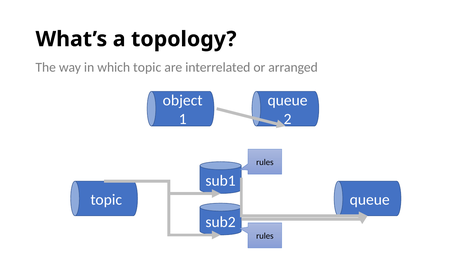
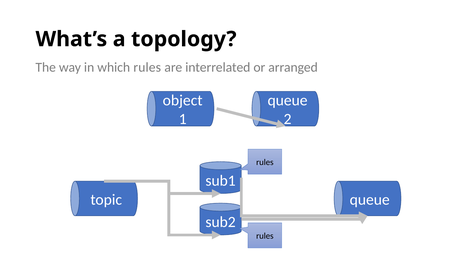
which topic: topic -> rules
